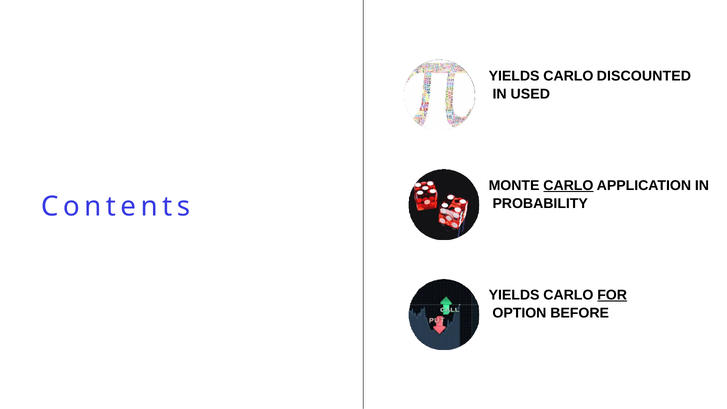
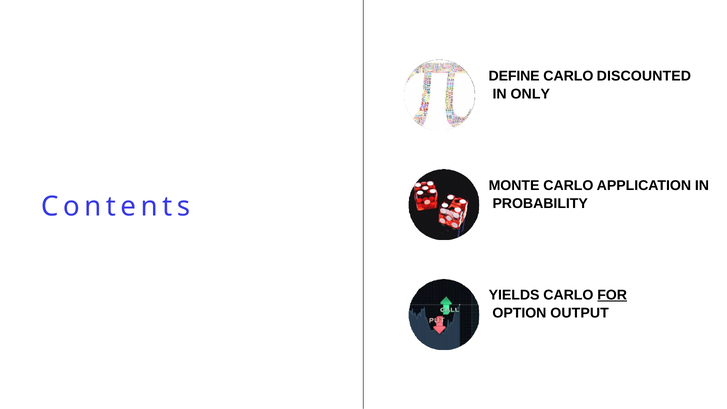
YIELDS at (514, 76): YIELDS -> DEFINE
USED: USED -> ONLY
CARLO at (568, 185) underline: present -> none
BEFORE: BEFORE -> OUTPUT
